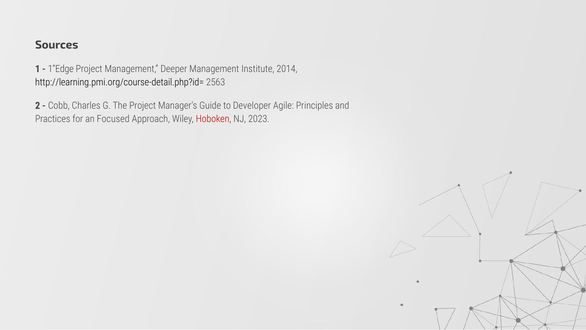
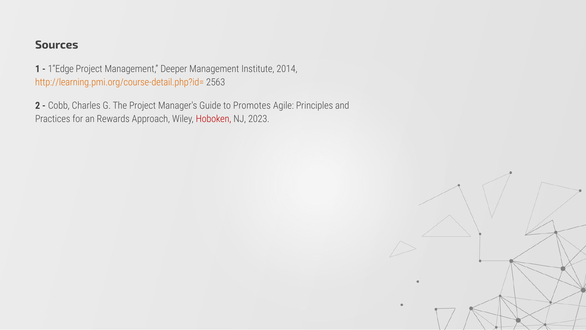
http://learning.pmi.org/course-detail.php?id= colour: black -> orange
Developer: Developer -> Promotes
Focused: Focused -> Rewards
